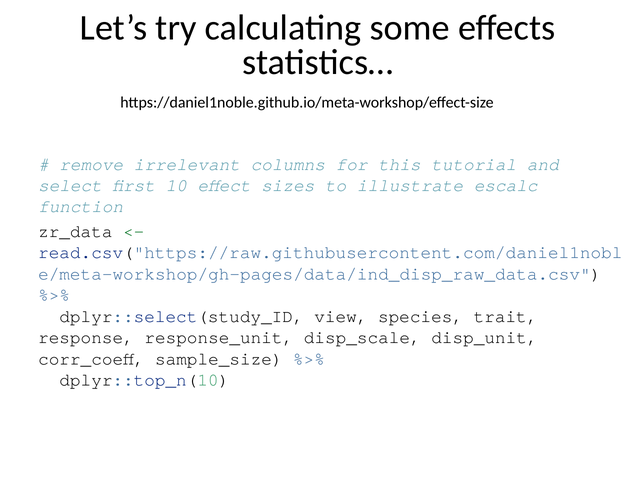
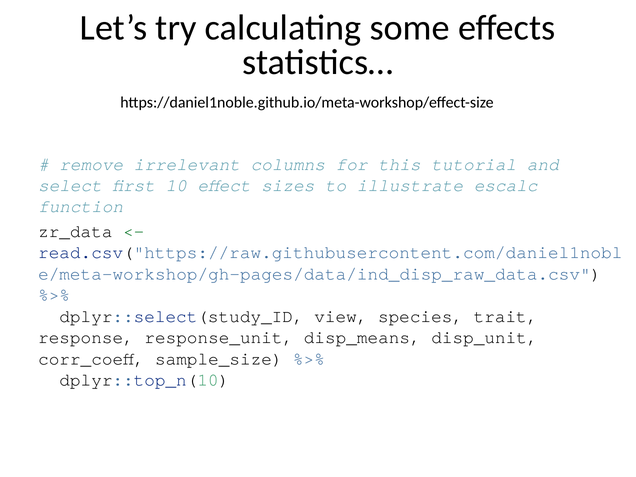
disp_scale: disp_scale -> disp_means
